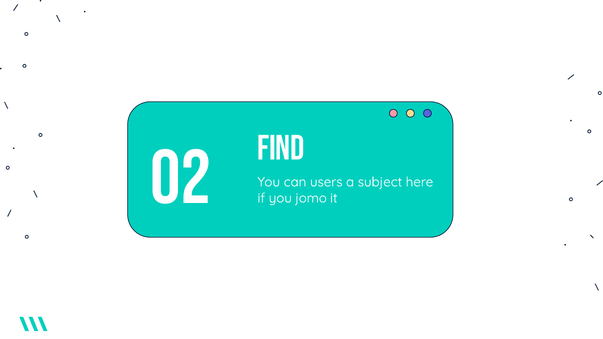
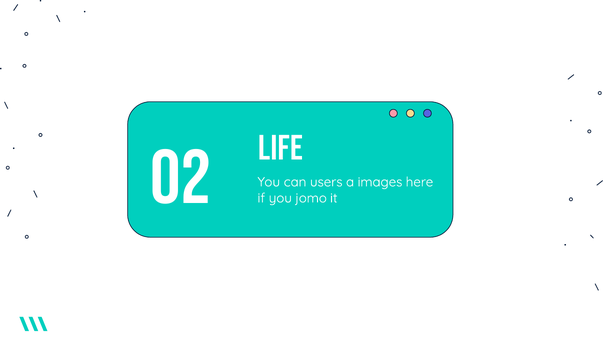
FIND: FIND -> LIFE
subject: subject -> images
